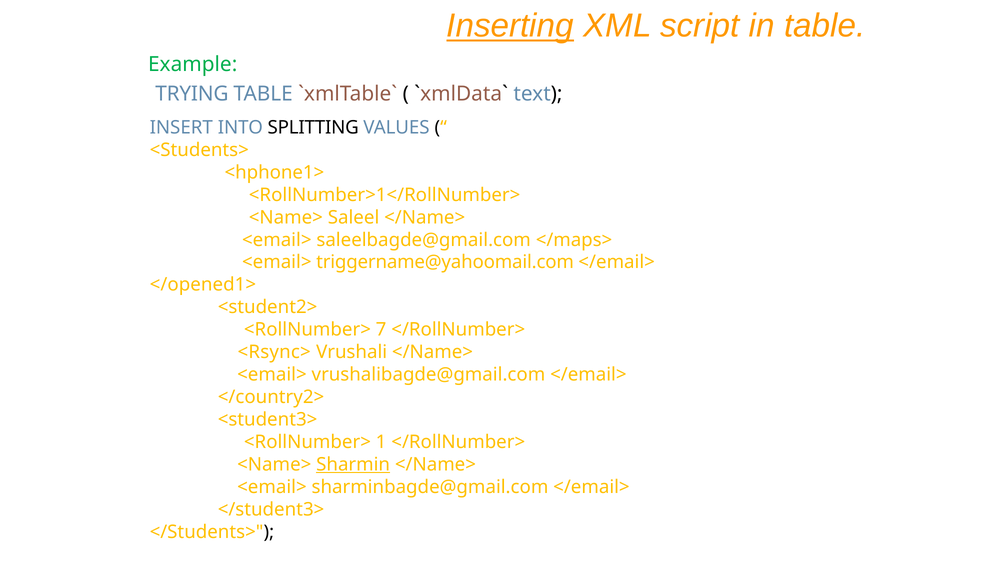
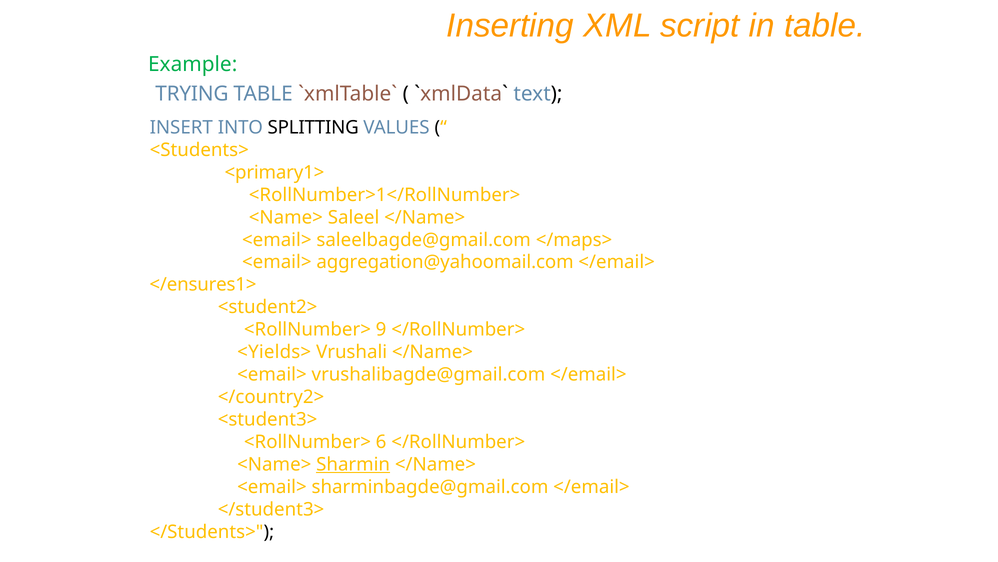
Inserting underline: present -> none
<hphone1>: <hphone1> -> <primary1>
triggername@yahoomail.com: triggername@yahoomail.com -> aggregation@yahoomail.com
</opened1>: </opened1> -> </ensures1>
7: 7 -> 9
<Rsync>: <Rsync> -> <Yields>
1: 1 -> 6
